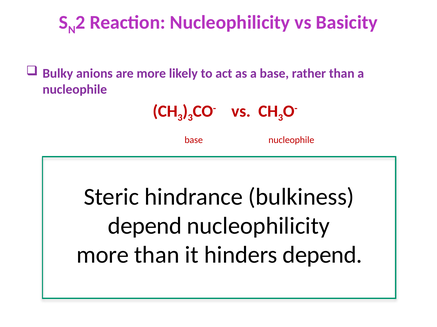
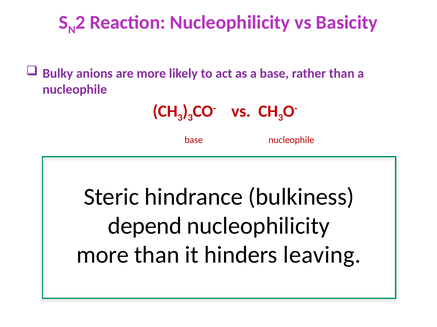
hinders depend: depend -> leaving
